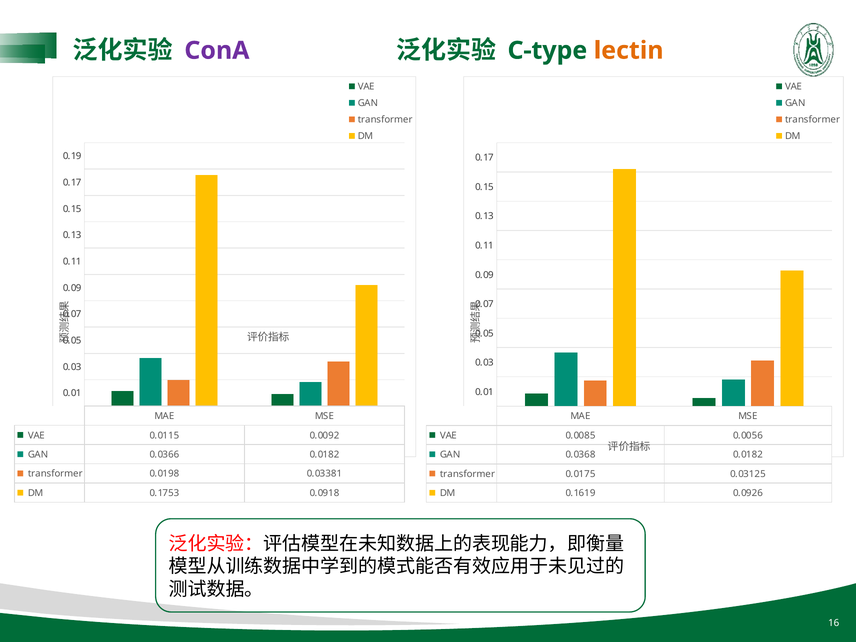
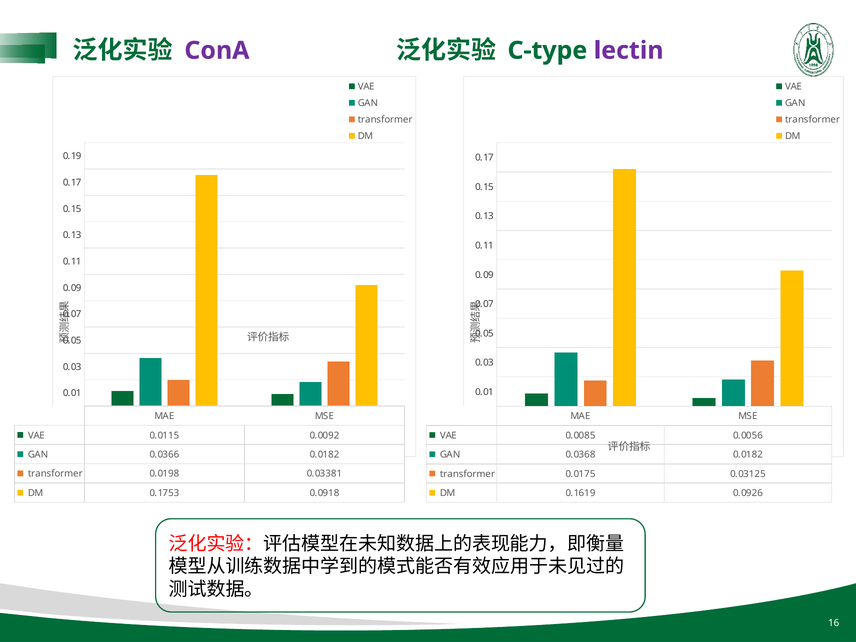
lectin colour: orange -> purple
